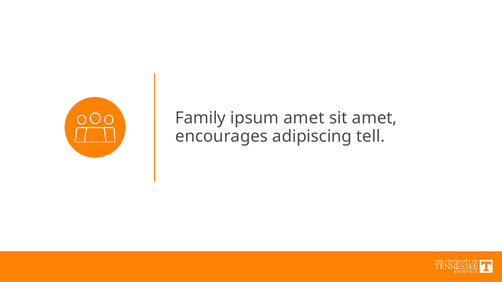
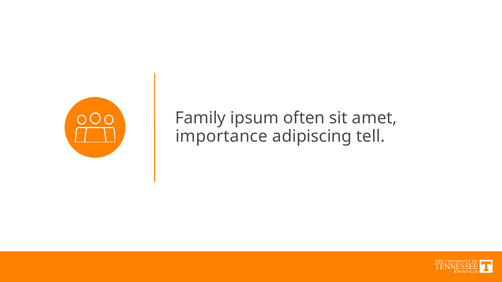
ipsum amet: amet -> often
encourages: encourages -> importance
